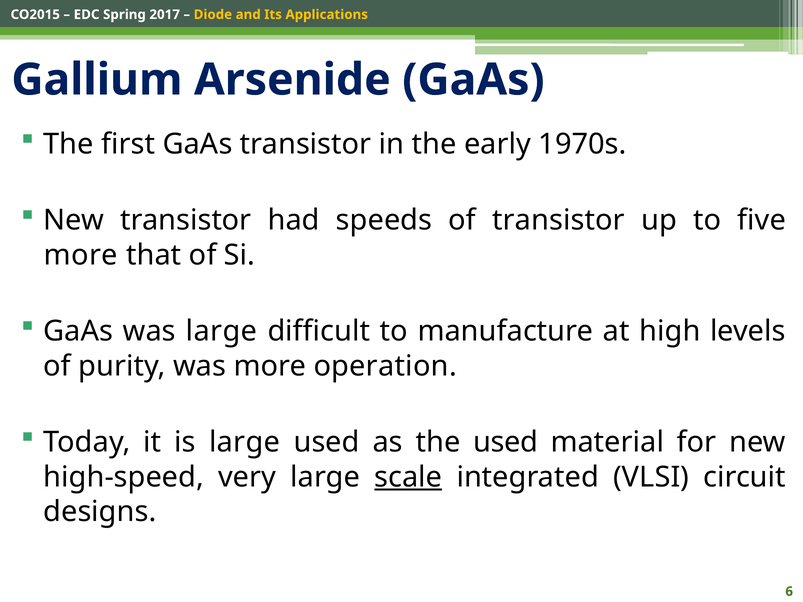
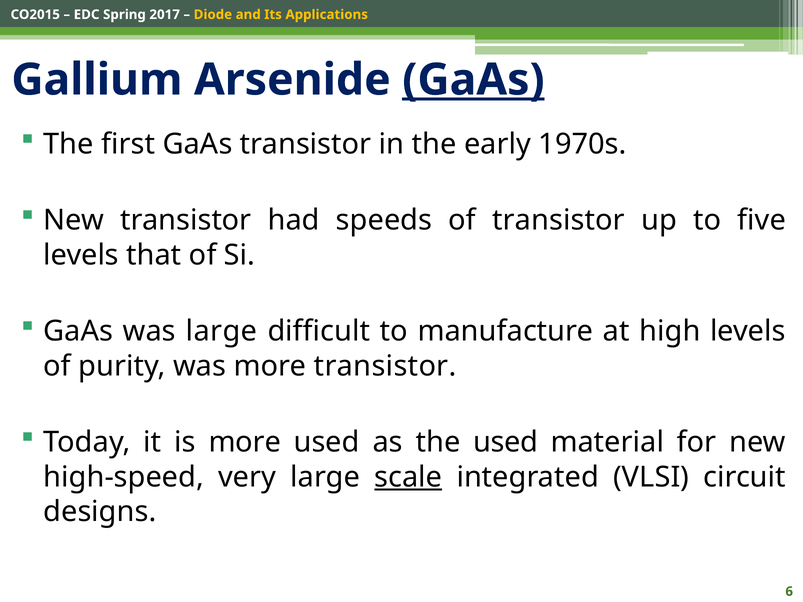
GaAs at (473, 80) underline: none -> present
more at (81, 255): more -> levels
more operation: operation -> transistor
is large: large -> more
